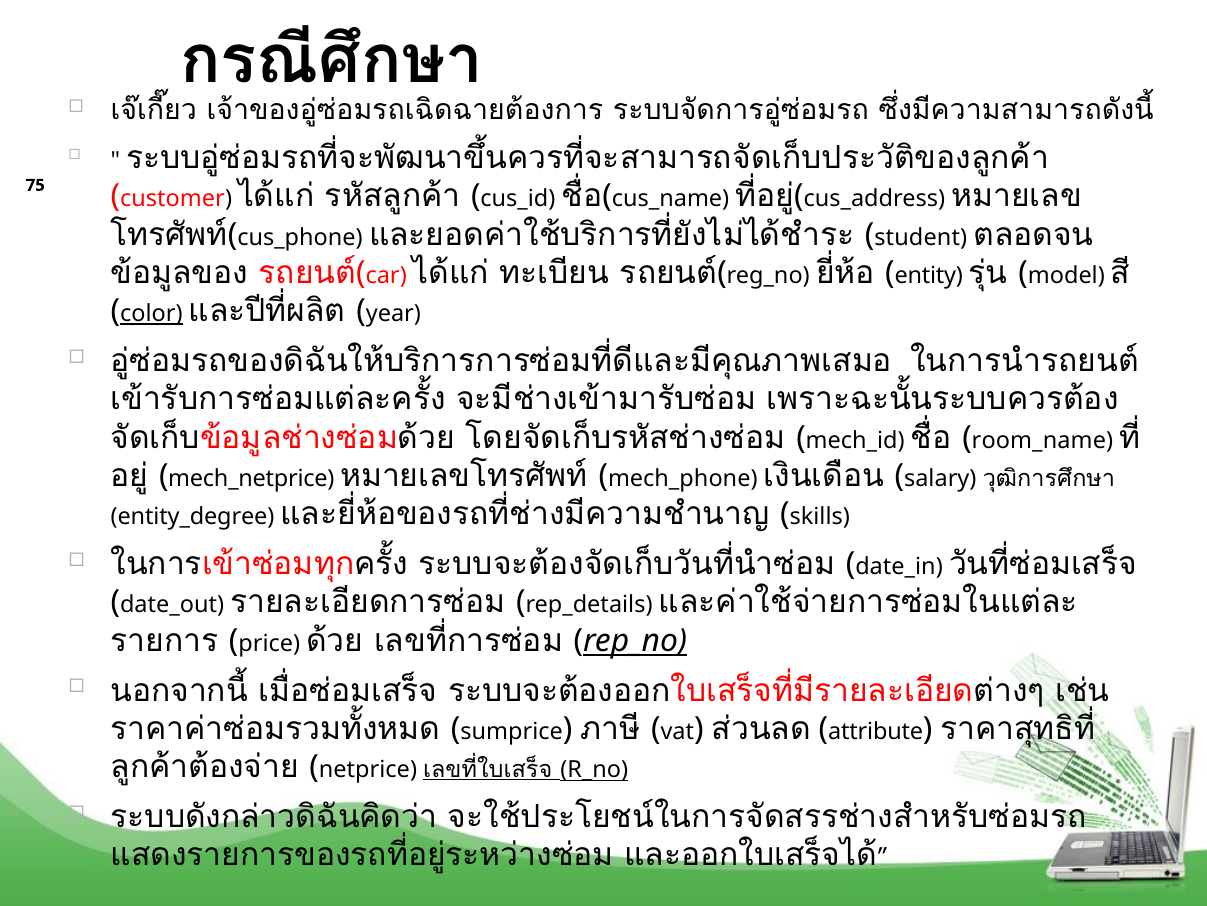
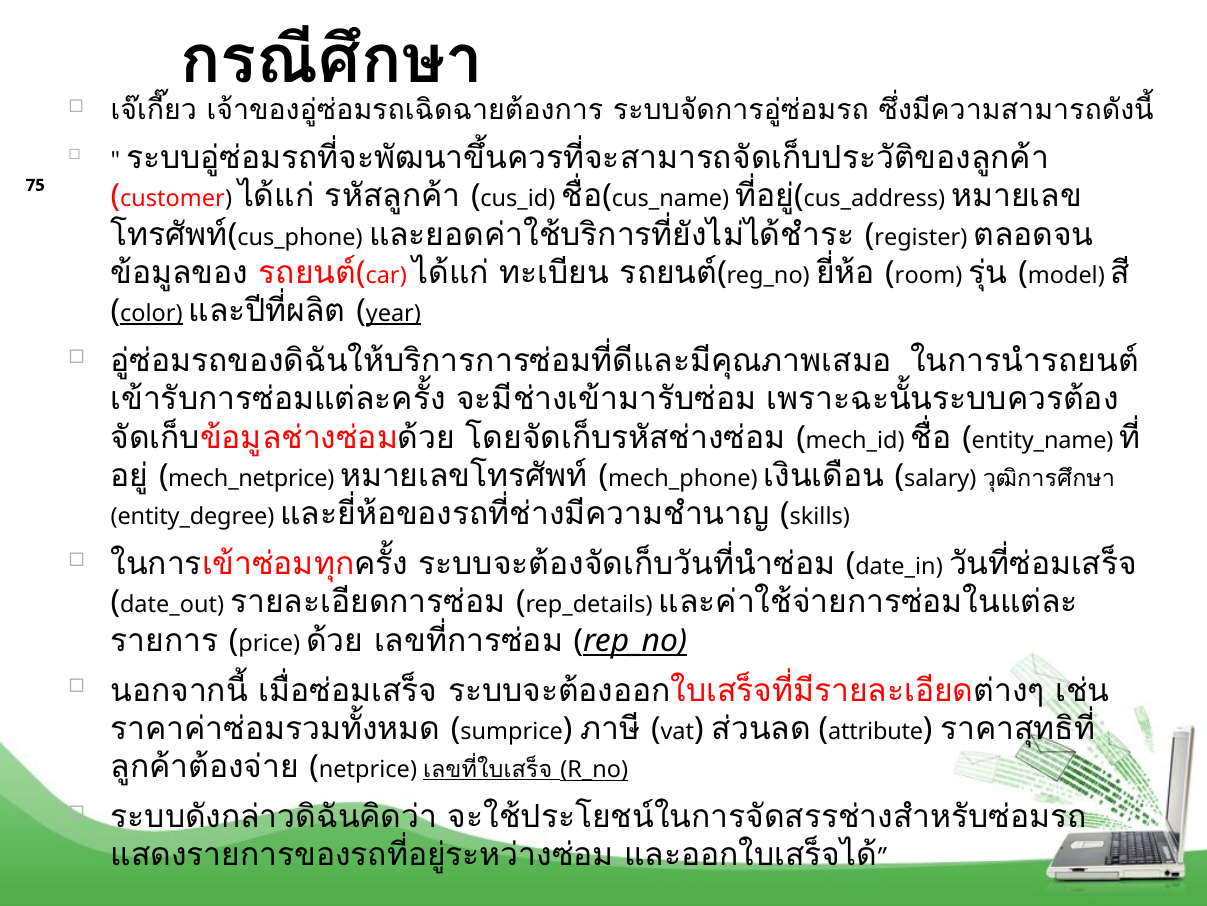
student: student -> register
entity: entity -> room
year underline: none -> present
room_name: room_name -> entity_name
